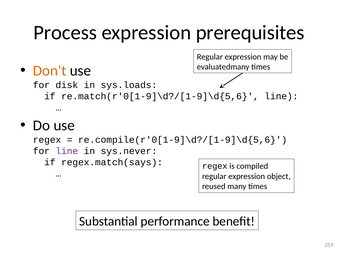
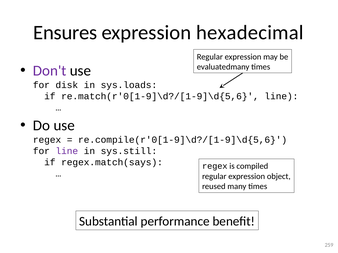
Process: Process -> Ensures
prerequisites: prerequisites -> hexadecimal
Don't colour: orange -> purple
sys.never: sys.never -> sys.still
